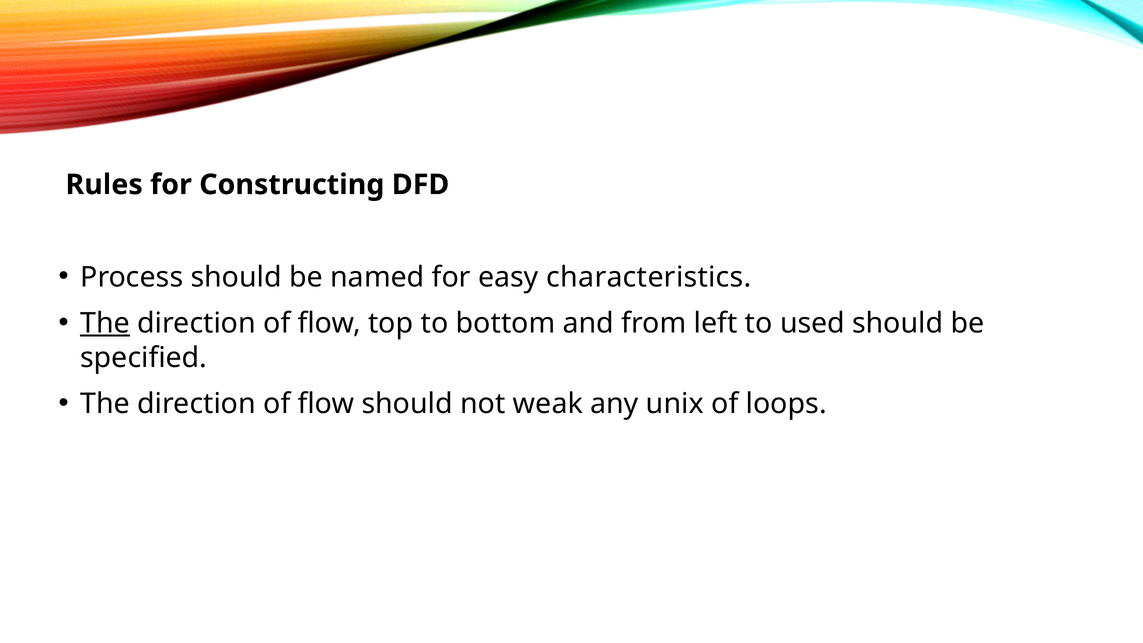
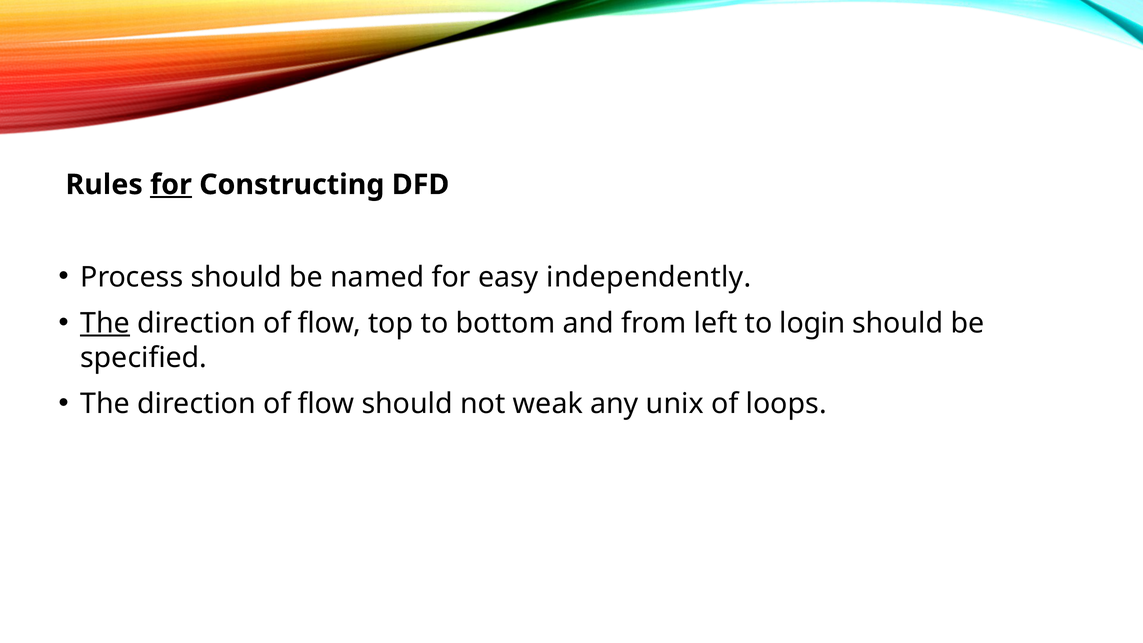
for at (171, 185) underline: none -> present
characteristics: characteristics -> independently
used: used -> login
